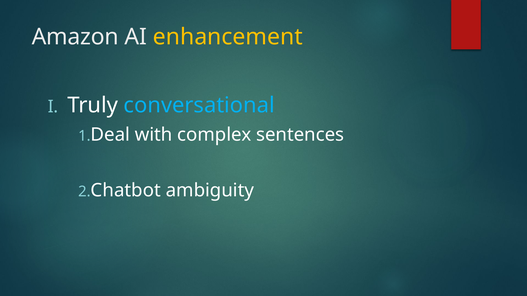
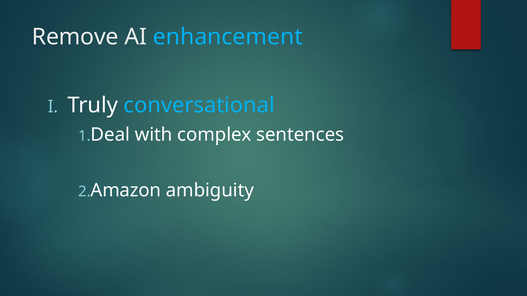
Amazon: Amazon -> Remove
enhancement colour: yellow -> light blue
Chatbot: Chatbot -> Amazon
